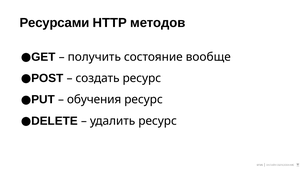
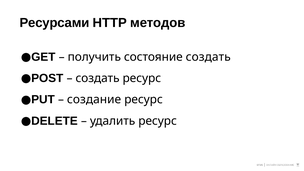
состояние вообще: вообще -> создать
обучения: обучения -> создание
